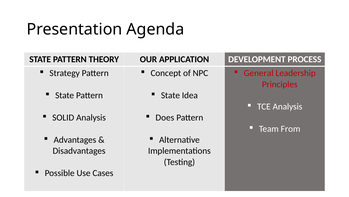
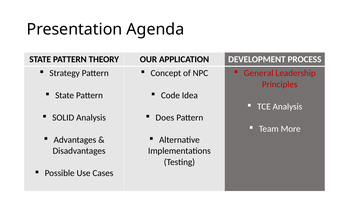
State at (170, 95): State -> Code
From: From -> More
